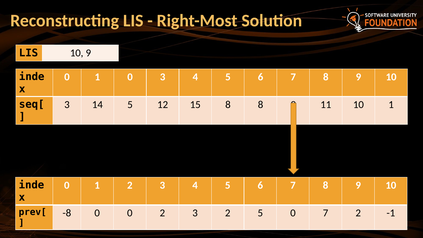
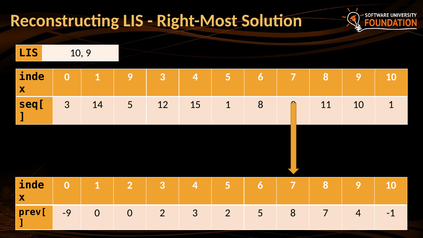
1 0: 0 -> 9
15 8: 8 -> 1
-8: -8 -> -9
5 0: 0 -> 8
7 2: 2 -> 4
